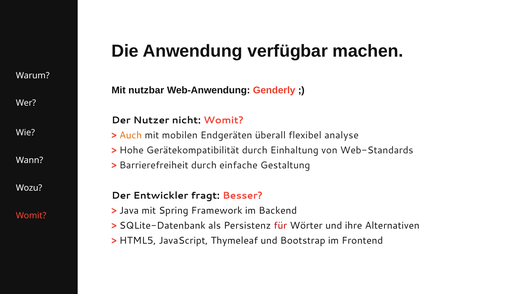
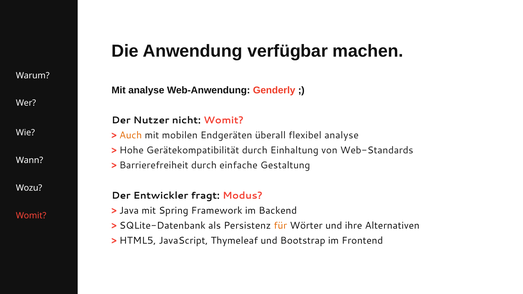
Mit nutzbar: nutzbar -> analyse
Besser: Besser -> Modus
für colour: red -> orange
